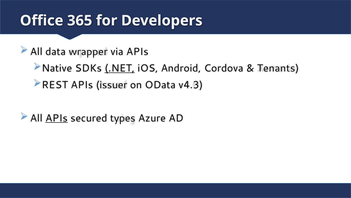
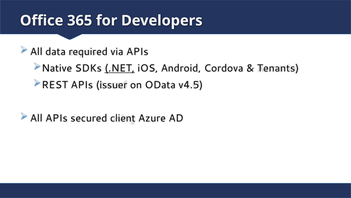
wrapper: wrapper -> required
v4.3: v4.3 -> v4.5
APIs at (57, 118) underline: present -> none
types: types -> client
